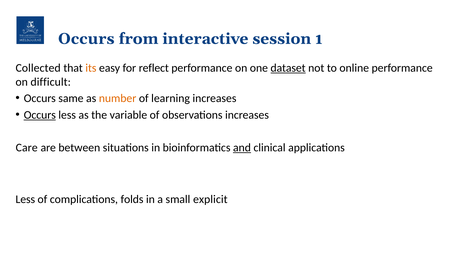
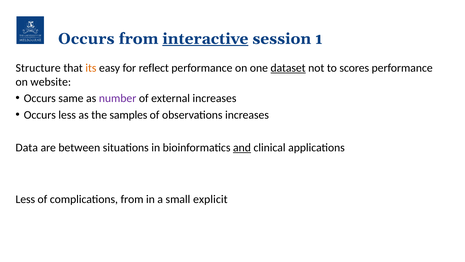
interactive underline: none -> present
Collected: Collected -> Structure
online: online -> scores
difficult: difficult -> website
number colour: orange -> purple
learning: learning -> external
Occurs at (40, 115) underline: present -> none
variable: variable -> samples
Care: Care -> Data
complications folds: folds -> from
